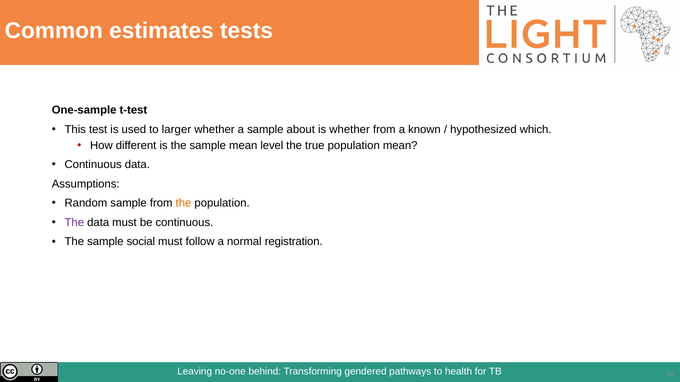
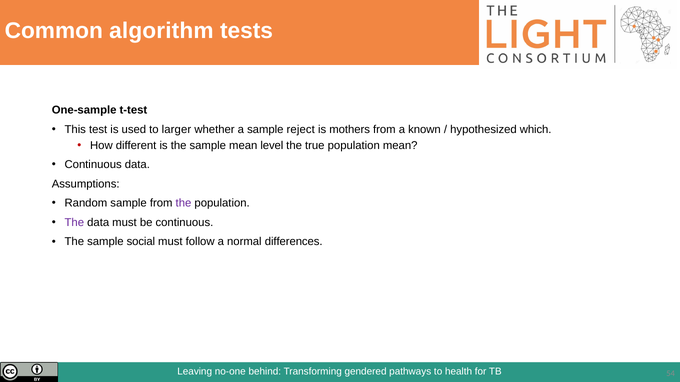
estimates: estimates -> algorithm
about: about -> reject
is whether: whether -> mothers
the at (183, 203) colour: orange -> purple
registration: registration -> differences
